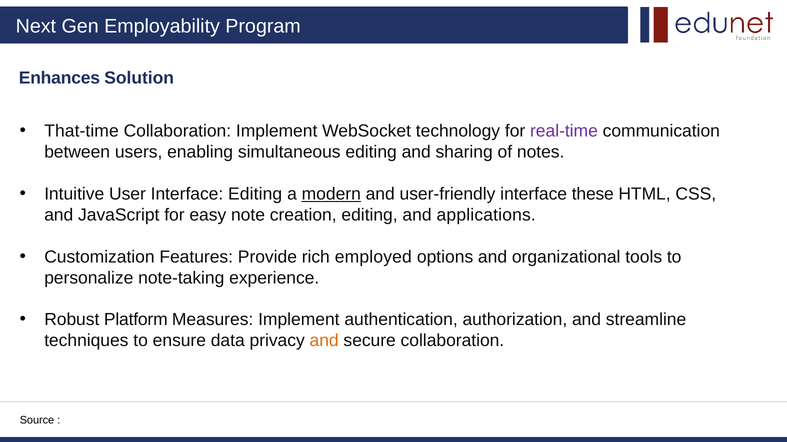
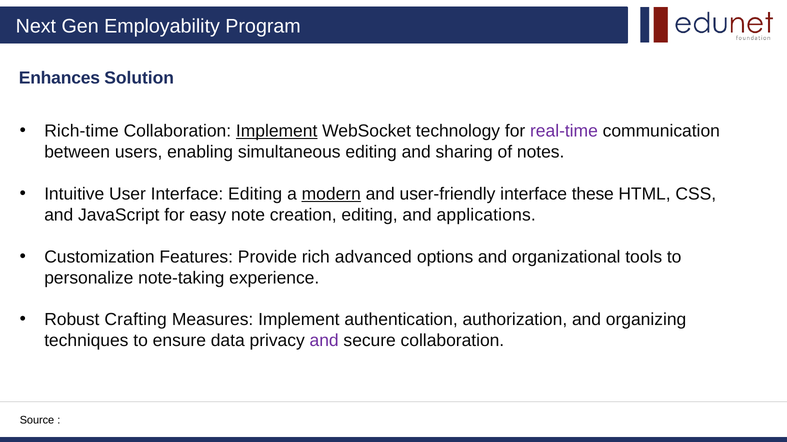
That-time: That-time -> Rich-time
Implement at (277, 131) underline: none -> present
employed: employed -> advanced
Platform: Platform -> Crafting
streamline: streamline -> organizing
and at (324, 341) colour: orange -> purple
